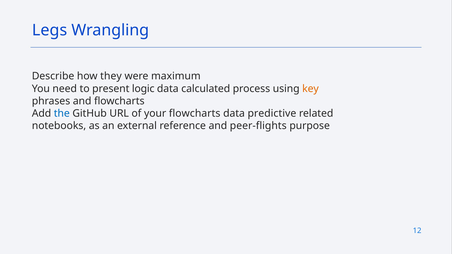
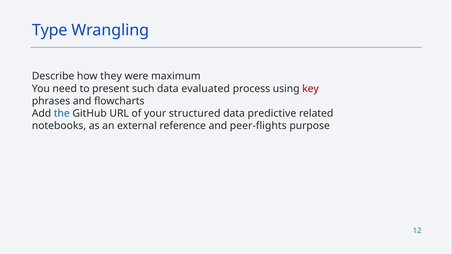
Legs: Legs -> Type
logic: logic -> such
calculated: calculated -> evaluated
key colour: orange -> red
your flowcharts: flowcharts -> structured
